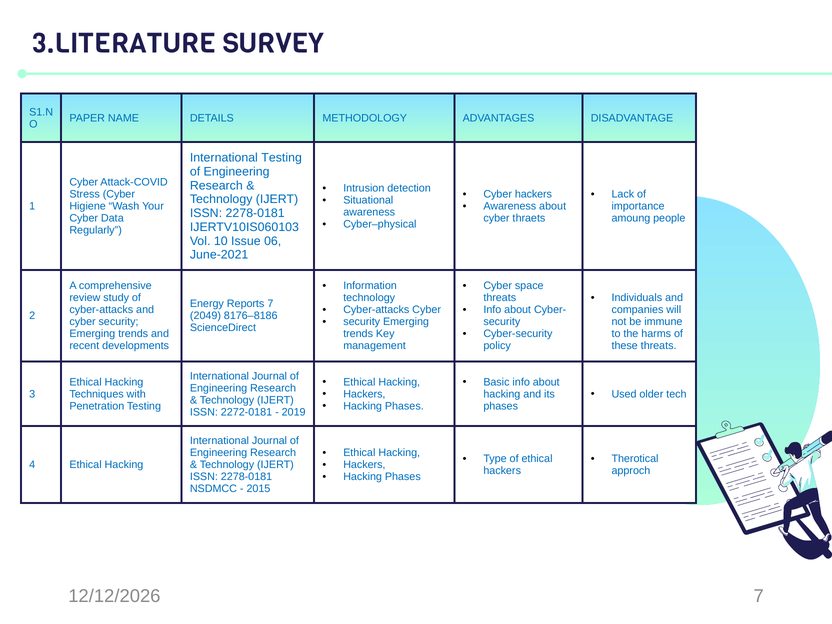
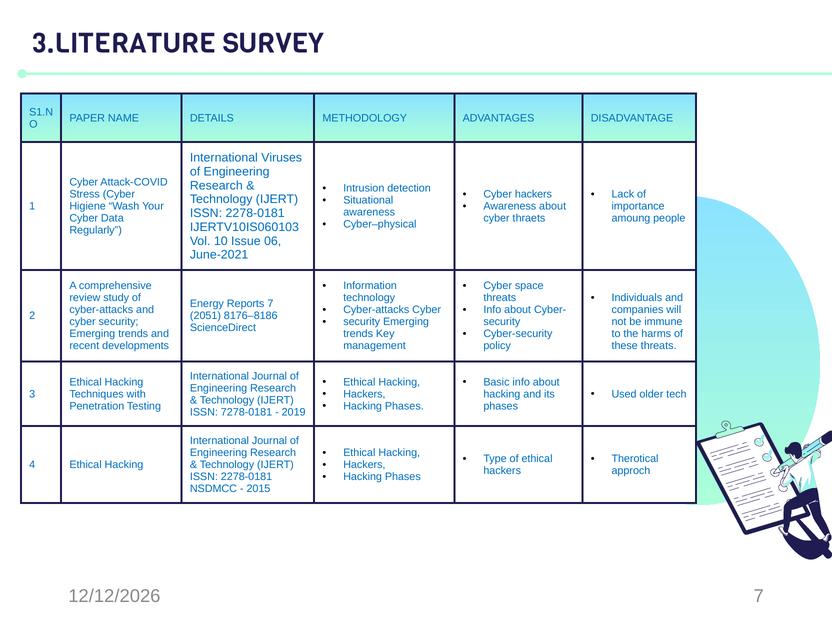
International Testing: Testing -> Viruses
2049: 2049 -> 2051
2272-0181: 2272-0181 -> 7278-0181
